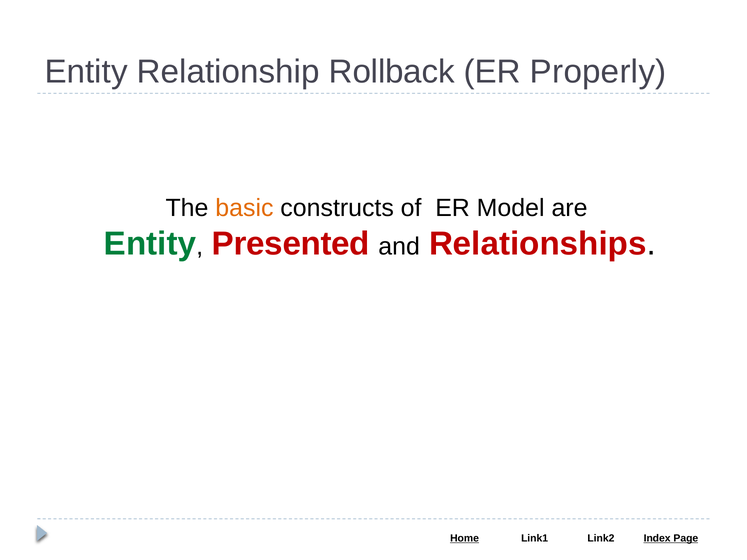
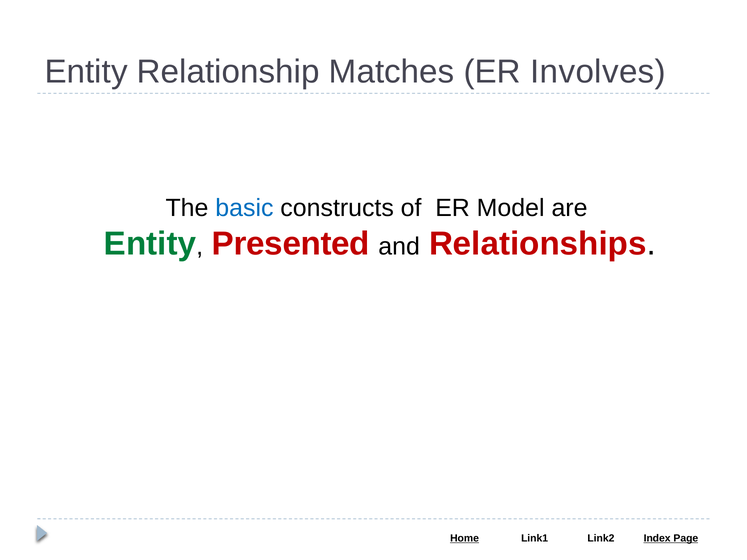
Rollback: Rollback -> Matches
Properly: Properly -> Involves
basic colour: orange -> blue
